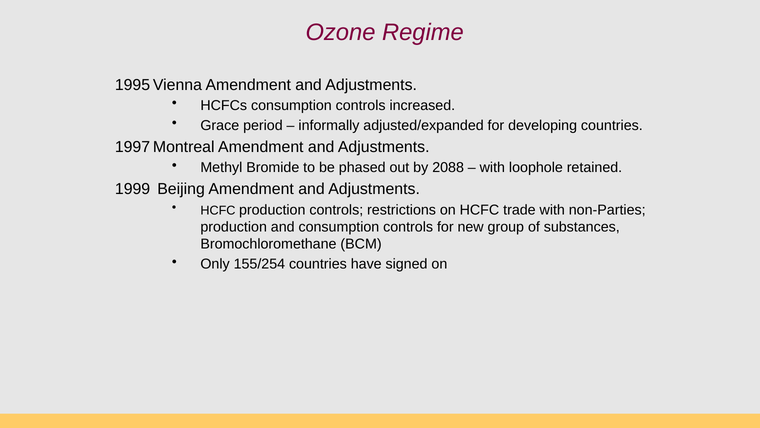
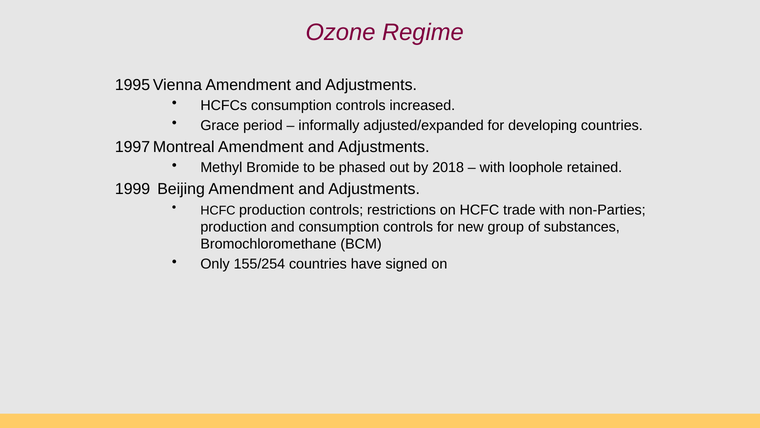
2088: 2088 -> 2018
